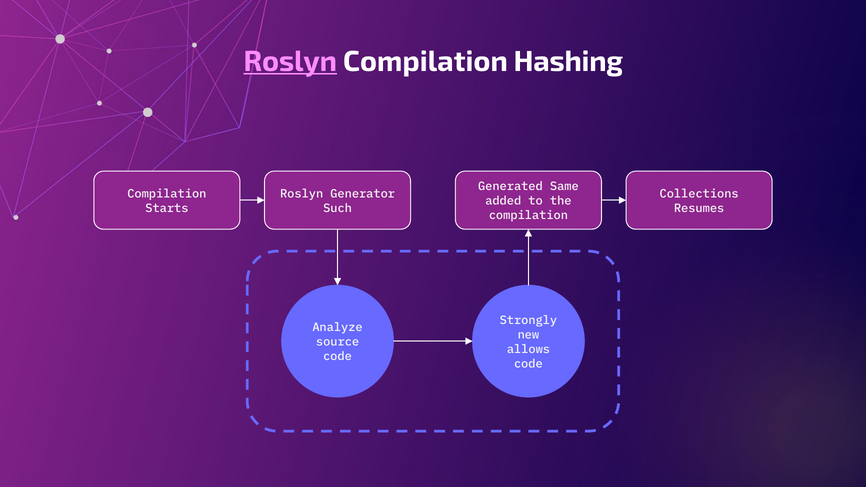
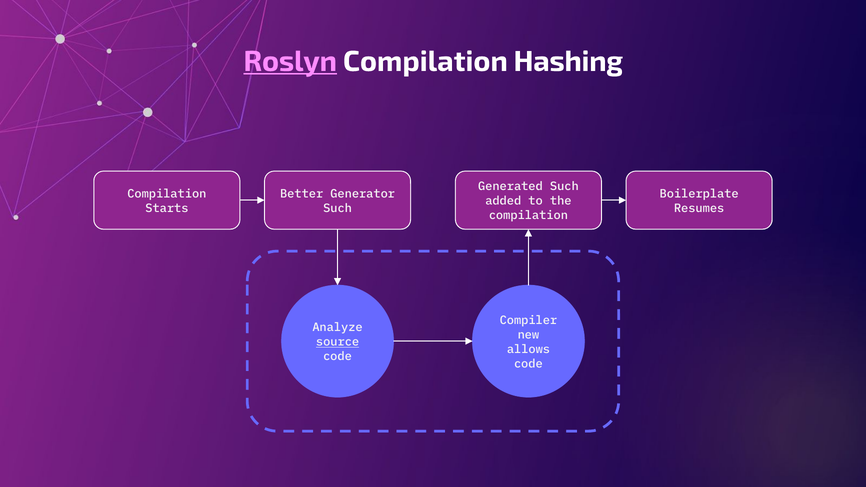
Generated Same: Same -> Such
Roslyn at (302, 194): Roslyn -> Better
Collections: Collections -> Boilerplate
Strongly: Strongly -> Compiler
source underline: none -> present
